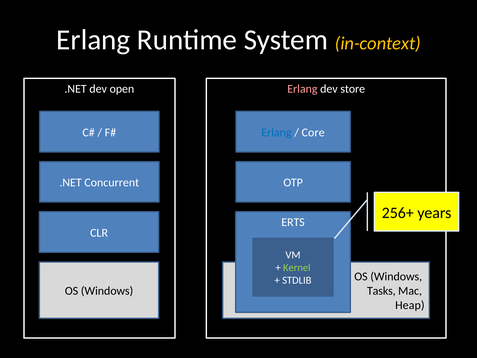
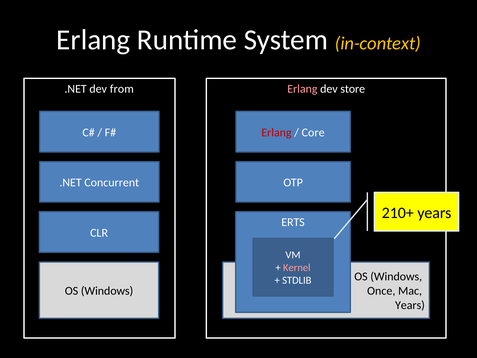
open: open -> from
Erlang at (276, 132) colour: blue -> red
256+: 256+ -> 210+
Kernel colour: light green -> pink
Tasks: Tasks -> Once
Heap at (410, 305): Heap -> Years
